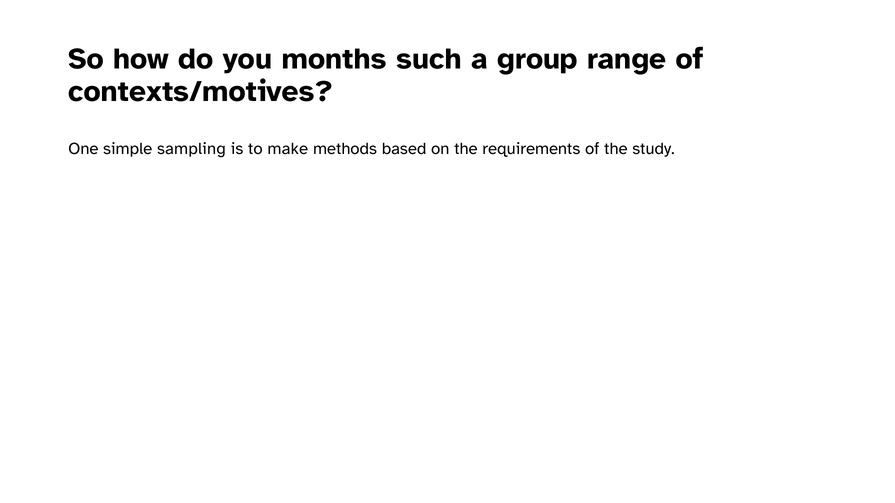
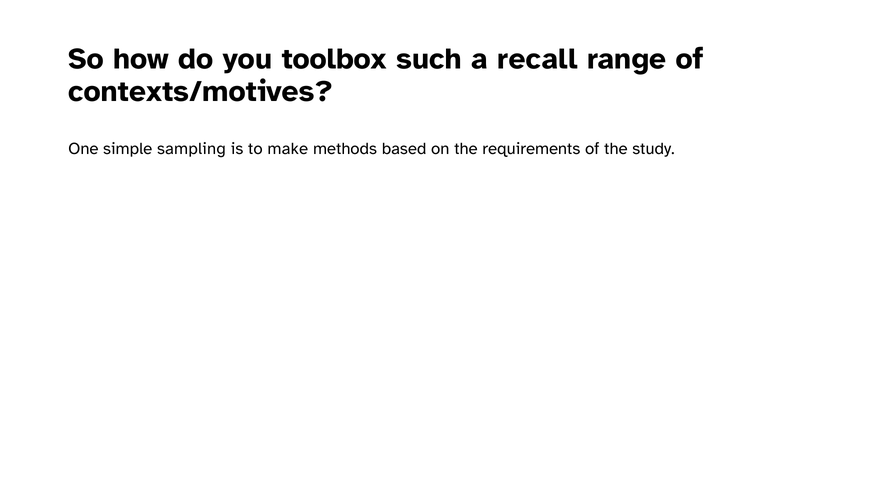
months: months -> toolbox
group: group -> recall
